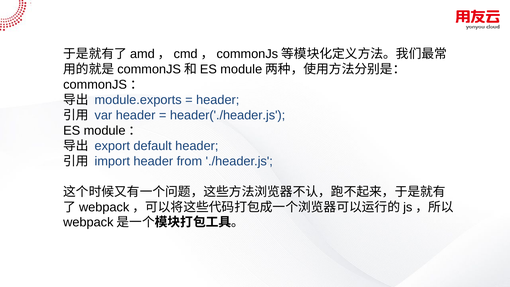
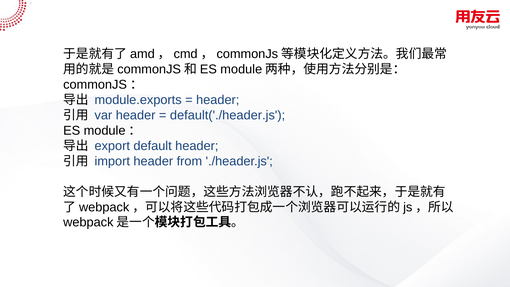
header('./header.js: header('./header.js -> default('./header.js
